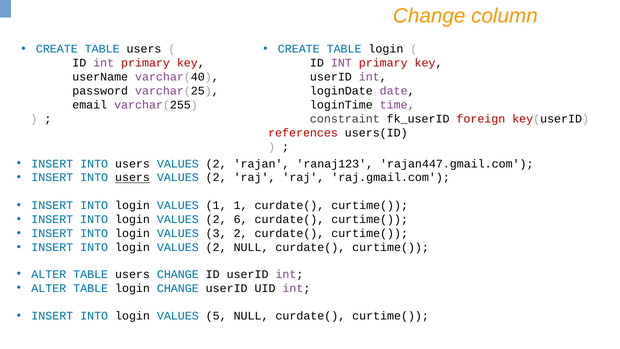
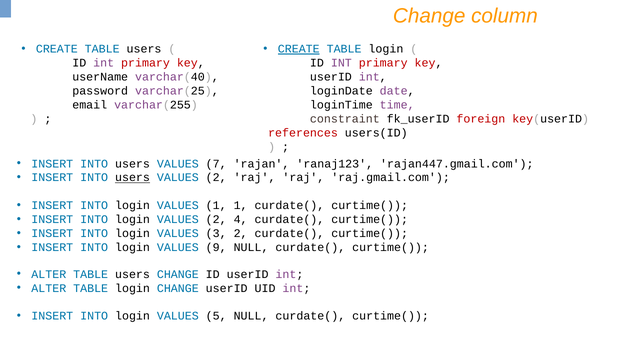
CREATE at (299, 49) underline: none -> present
2 at (216, 164): 2 -> 7
6: 6 -> 4
2 at (216, 247): 2 -> 9
